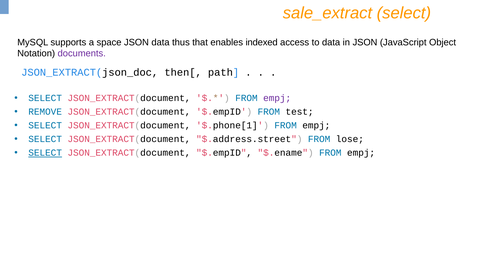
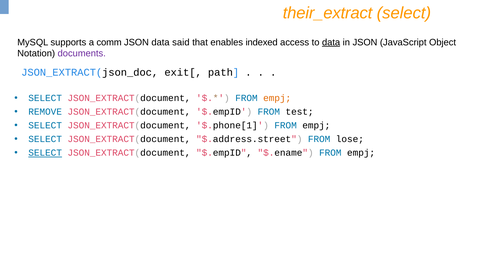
sale_extract: sale_extract -> their_extract
space: space -> comm
thus: thus -> said
data at (331, 42) underline: none -> present
then[: then[ -> exit[
empj at (277, 98) colour: purple -> orange
